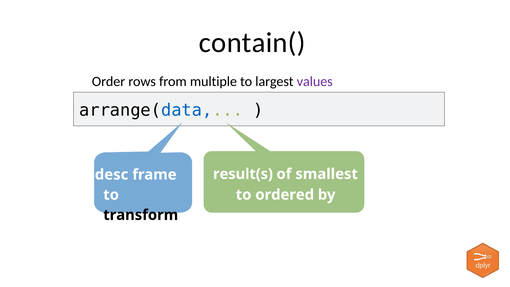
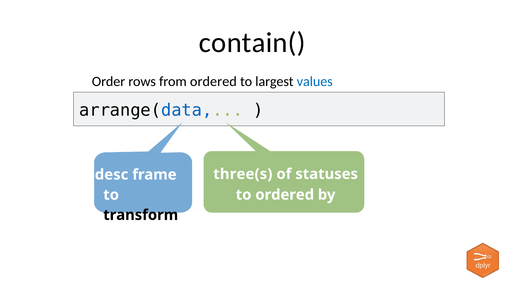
from multiple: multiple -> ordered
values colour: purple -> blue
result(s: result(s -> three(s
smallest: smallest -> statuses
